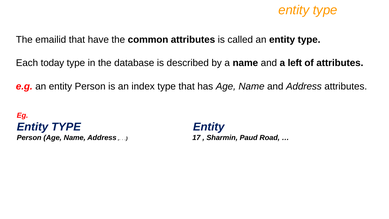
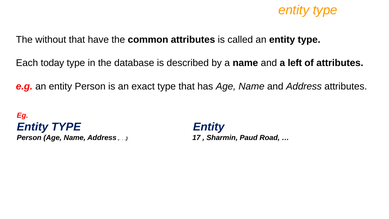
emailid: emailid -> without
index: index -> exact
